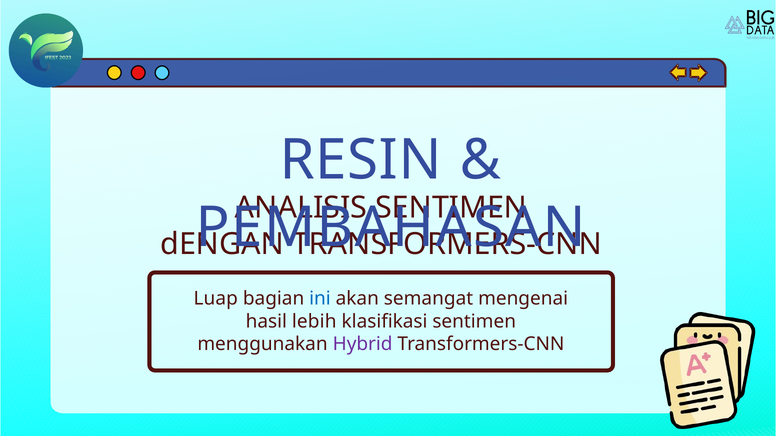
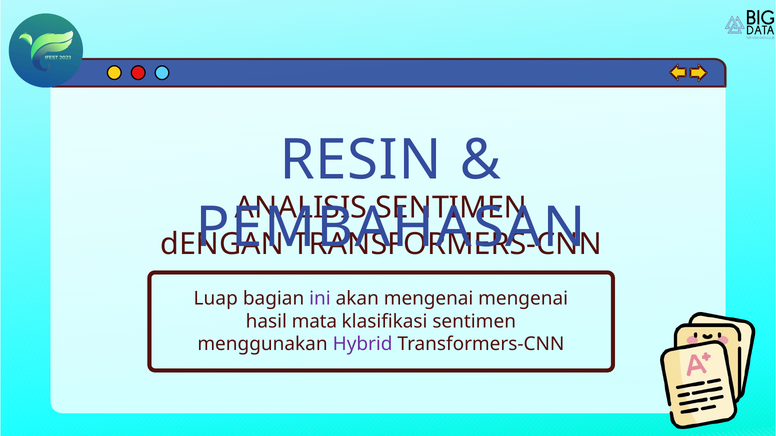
ini colour: blue -> purple
akan semangat: semangat -> mengenai
lebih: lebih -> mata
